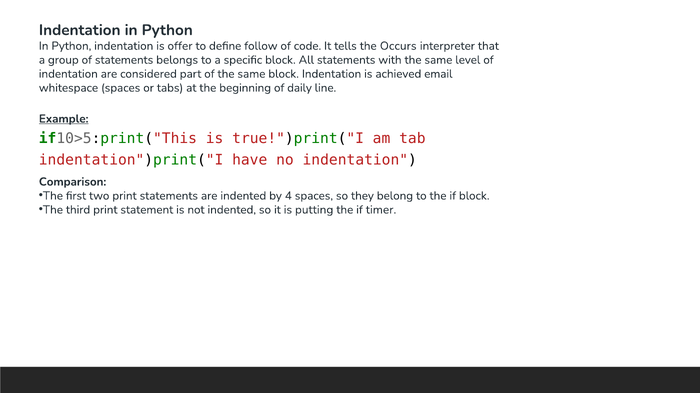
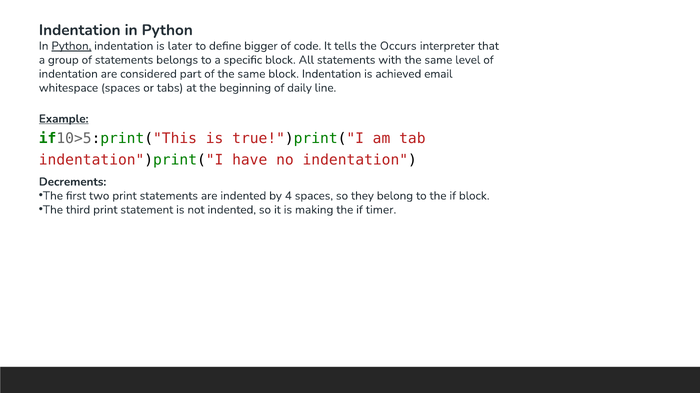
Python at (71, 46) underline: none -> present
offer: offer -> later
follow: follow -> bigger
Comparison: Comparison -> Decrements
putting: putting -> making
